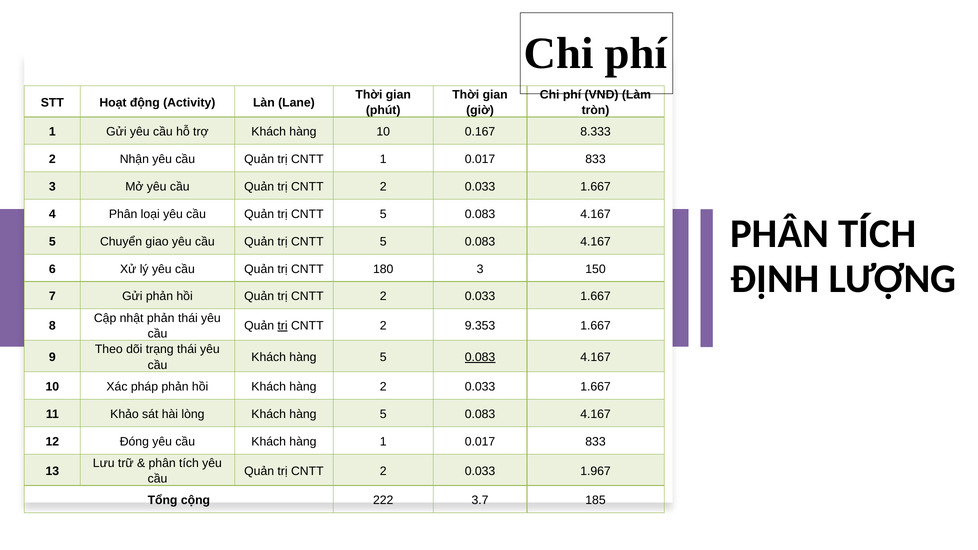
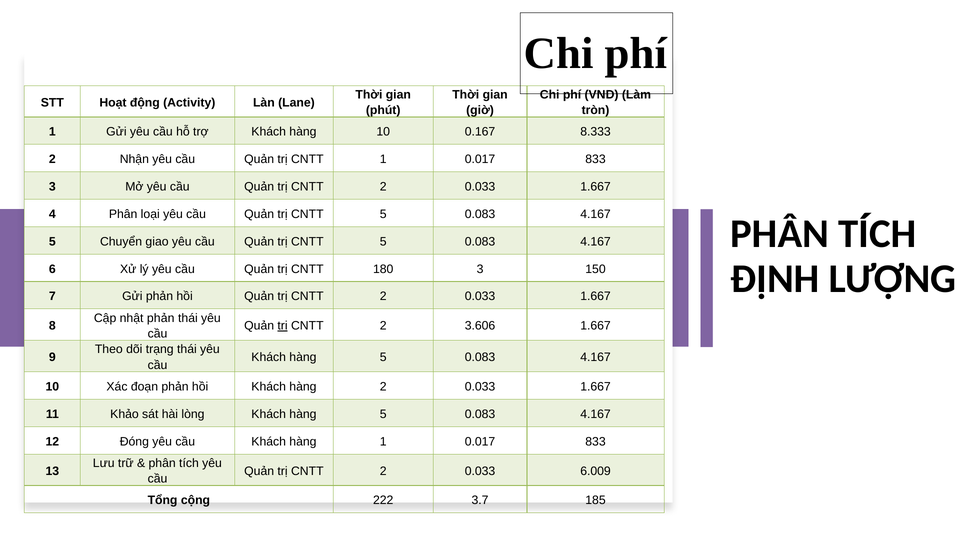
9.353: 9.353 -> 3.606
0.083 at (480, 357) underline: present -> none
pháp: pháp -> đoạn
1.967: 1.967 -> 6.009
